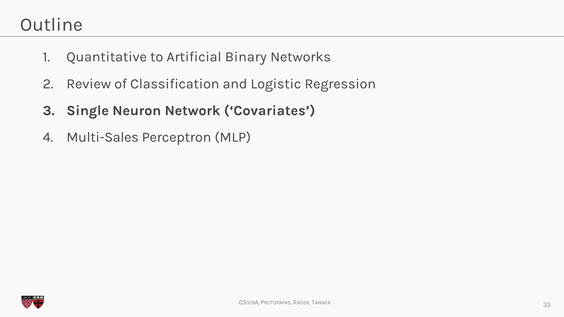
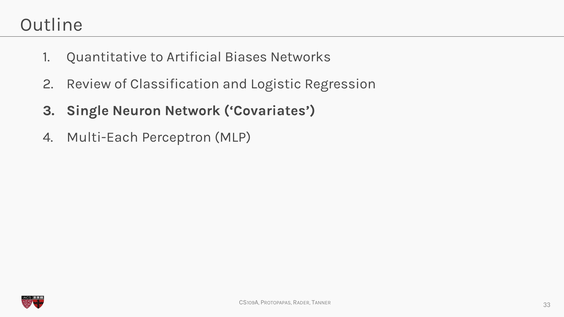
Binary: Binary -> Biases
Multi-Sales: Multi-Sales -> Multi-Each
